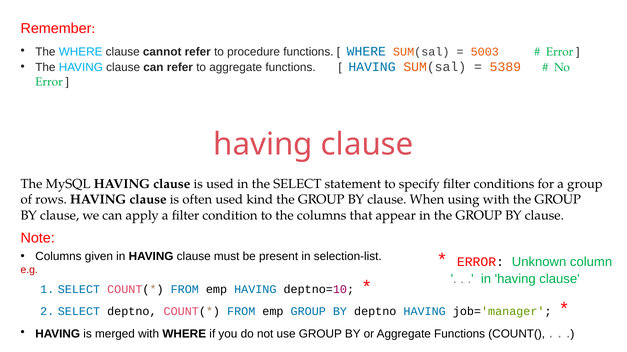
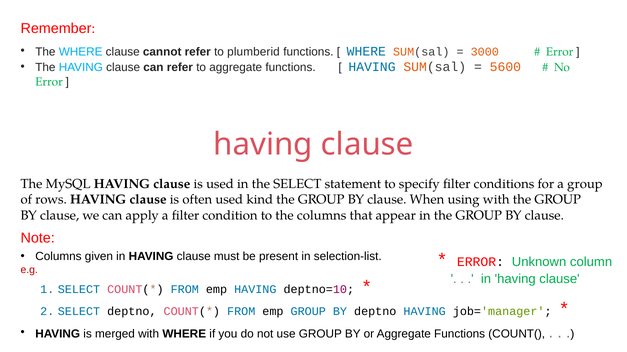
procedure: procedure -> plumberid
5003: 5003 -> 3000
5389: 5389 -> 5600
